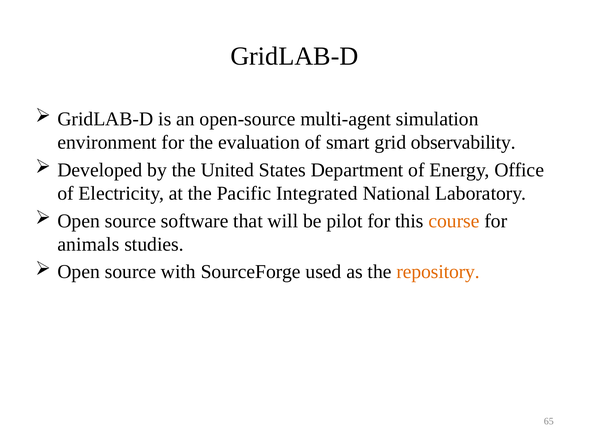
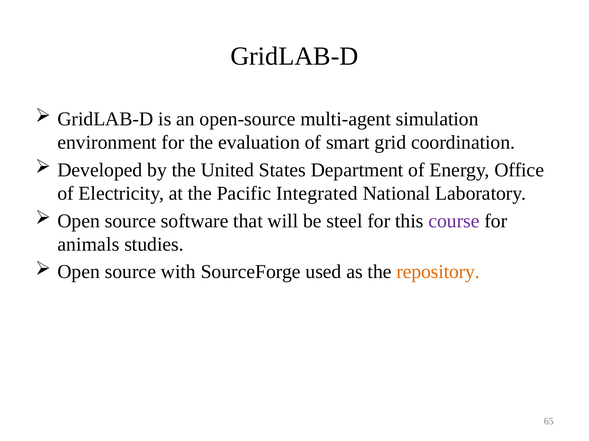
observability: observability -> coordination
pilot: pilot -> steel
course colour: orange -> purple
